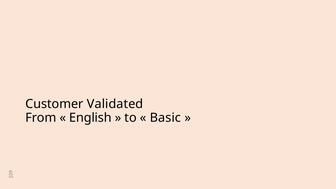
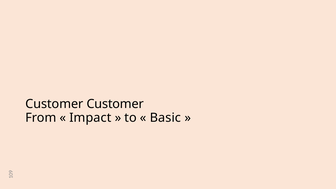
Customer Validated: Validated -> Customer
English: English -> Impact
